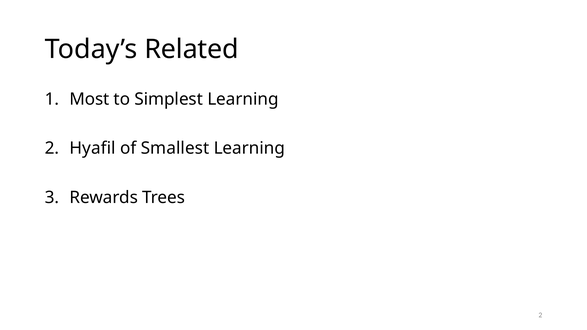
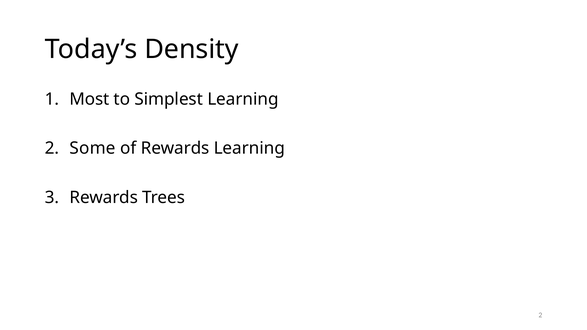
Related: Related -> Density
Hyafil: Hyafil -> Some
of Smallest: Smallest -> Rewards
